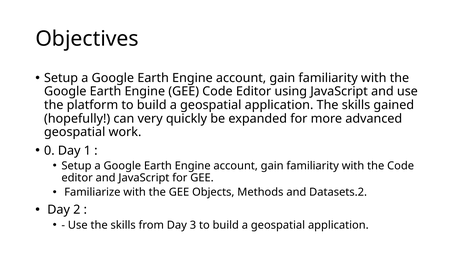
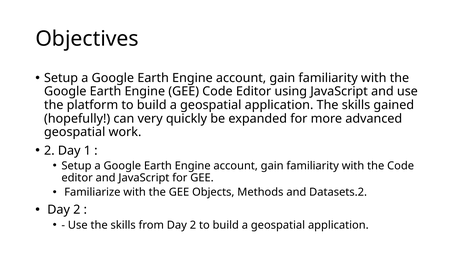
0 at (49, 151): 0 -> 2
from Day 3: 3 -> 2
